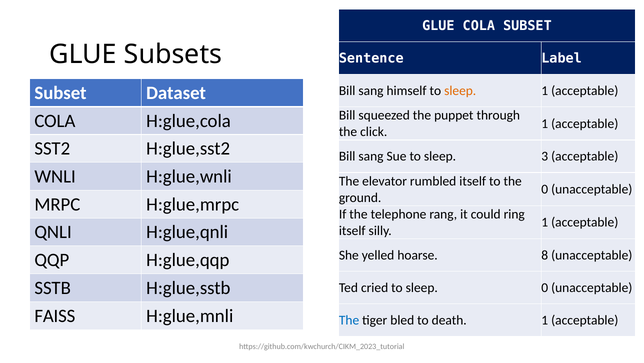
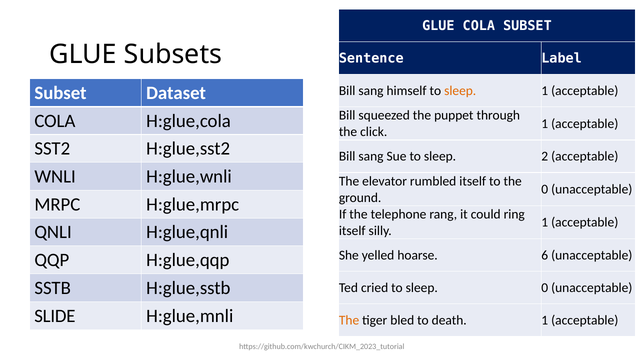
3: 3 -> 2
8: 8 -> 6
FAISS: FAISS -> SLIDE
The at (349, 320) colour: blue -> orange
